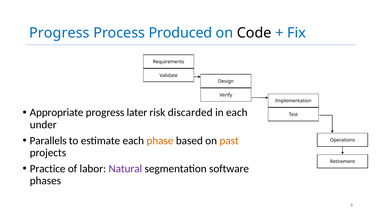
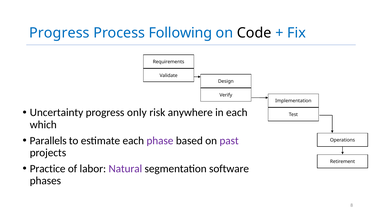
Produced: Produced -> Following
Appropriate: Appropriate -> Uncertainty
later: later -> only
discarded: discarded -> anywhere
under: under -> which
phase colour: orange -> purple
past colour: orange -> purple
